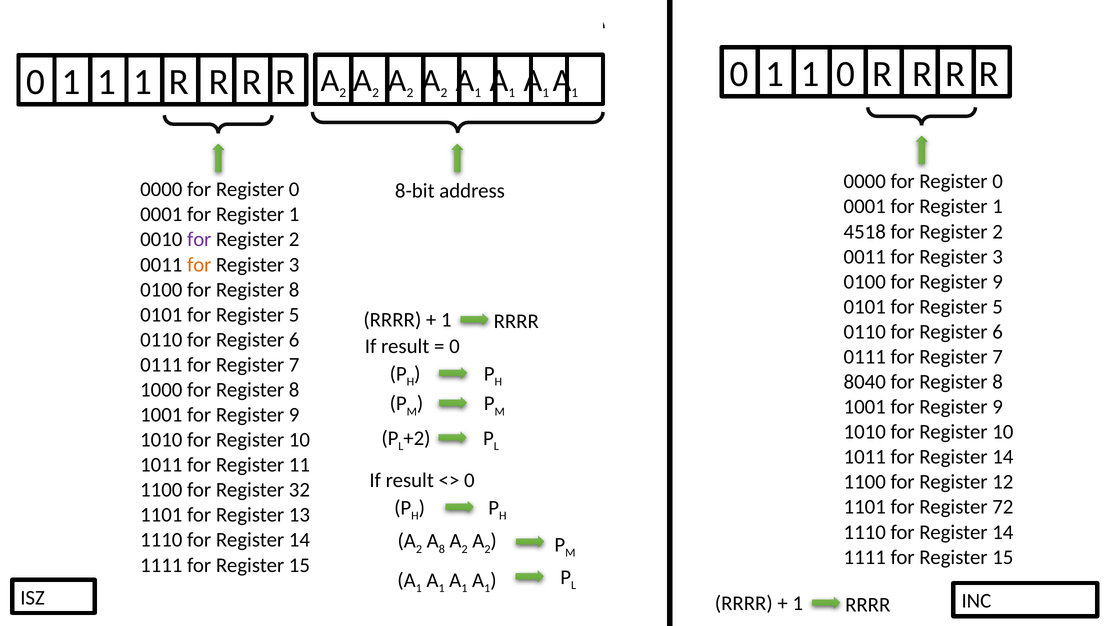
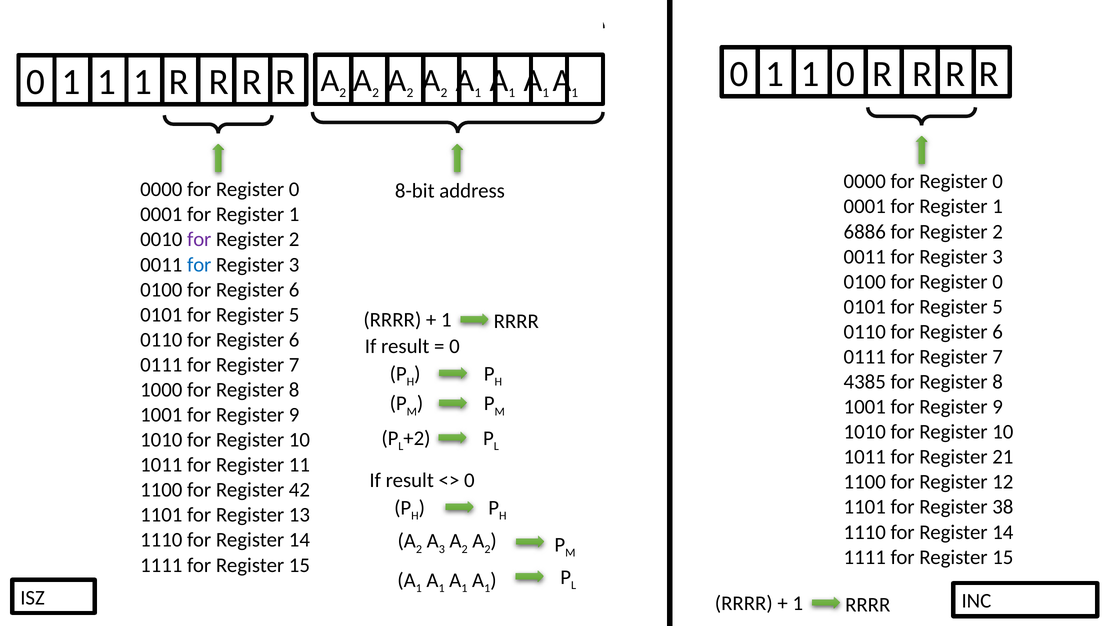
4518: 4518 -> 6886
for at (199, 265) colour: orange -> blue
0100 for Register 9: 9 -> 0
0100 for Register 8: 8 -> 6
8040: 8040 -> 4385
1011 for Register 14: 14 -> 21
32: 32 -> 42
72: 72 -> 38
8 at (442, 549): 8 -> 3
